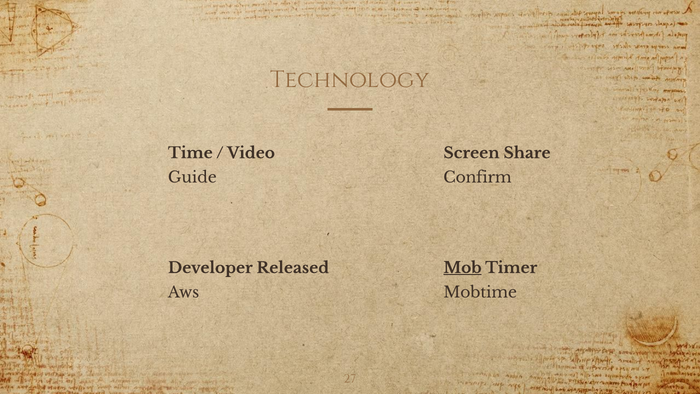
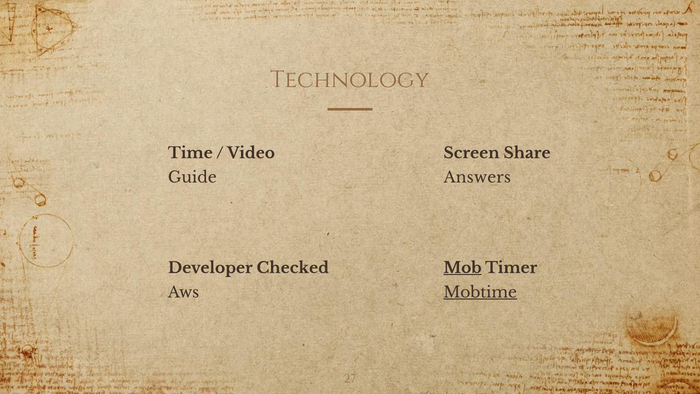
Confirm: Confirm -> Answers
Released: Released -> Checked
Mobtime underline: none -> present
